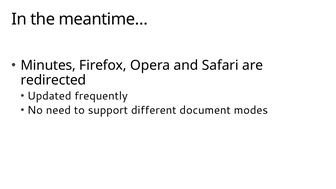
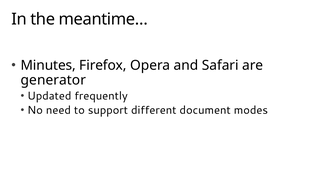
redirected: redirected -> generator
